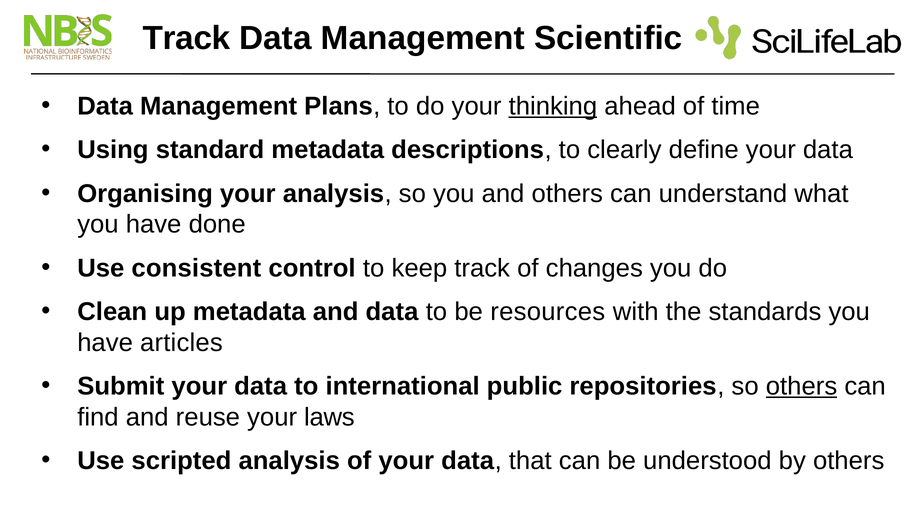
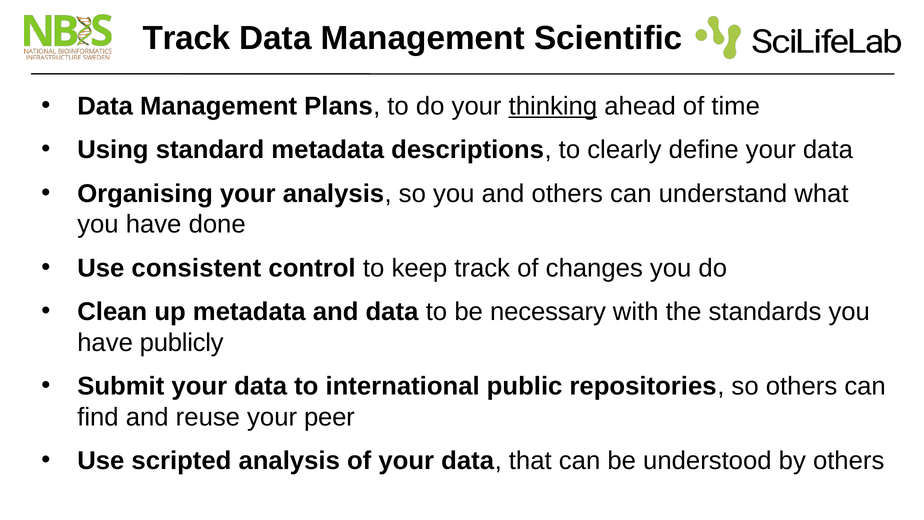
resources: resources -> necessary
articles: articles -> publicly
others at (802, 386) underline: present -> none
laws: laws -> peer
